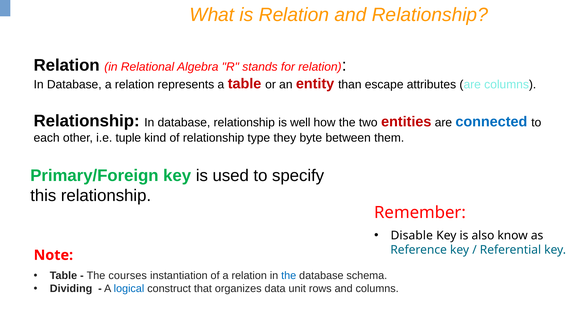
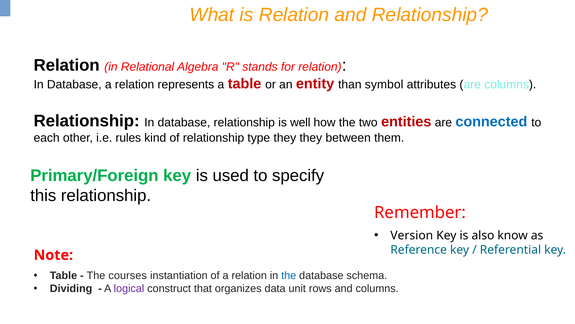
escape: escape -> symbol
tuple: tuple -> rules
they byte: byte -> they
Disable: Disable -> Version
logical colour: blue -> purple
